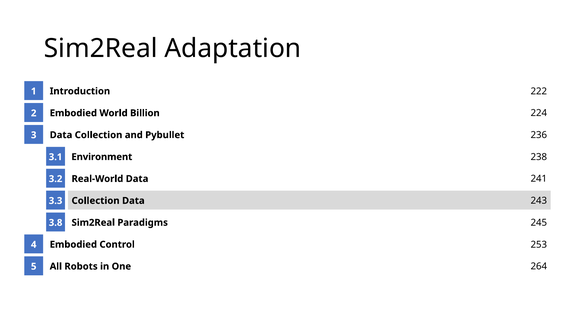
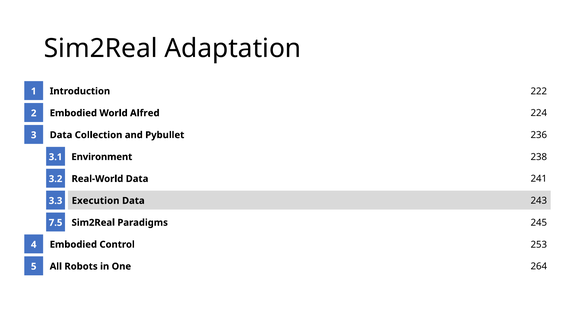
Billion: Billion -> Alfred
Collection at (96, 200): Collection -> Execution
3.8: 3.8 -> 7.5
